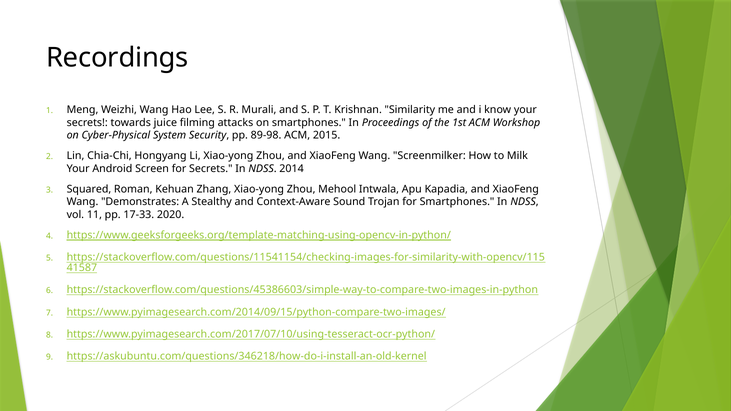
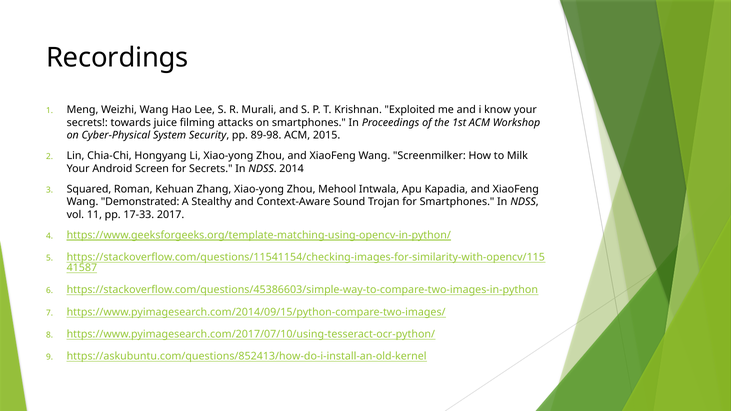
Similarity: Similarity -> Exploited
Demonstrates: Demonstrates -> Demonstrated
2020: 2020 -> 2017
https://askubuntu.com/questions/346218/how-do-i-install-an-old-kernel: https://askubuntu.com/questions/346218/how-do-i-install-an-old-kernel -> https://askubuntu.com/questions/852413/how-do-i-install-an-old-kernel
